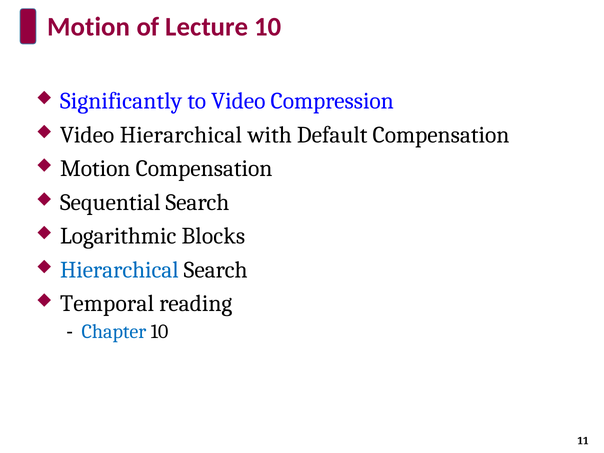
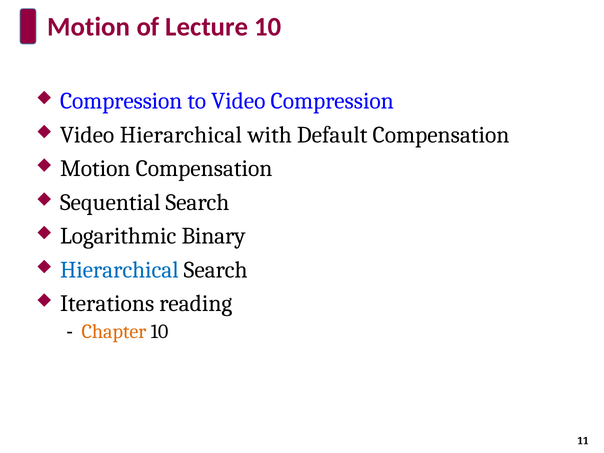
Significantly at (121, 101): Significantly -> Compression
Blocks: Blocks -> Binary
Temporal: Temporal -> Iterations
Chapter colour: blue -> orange
